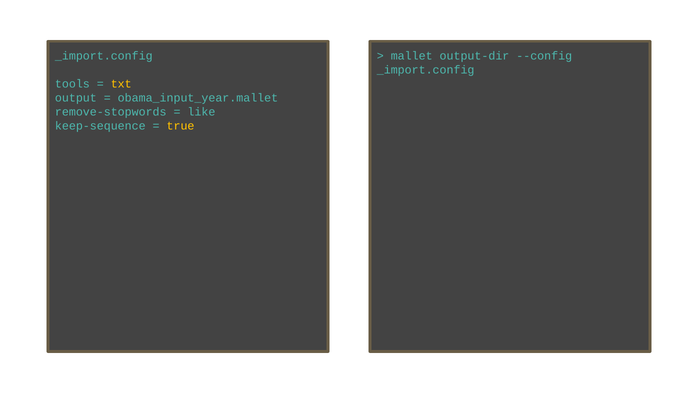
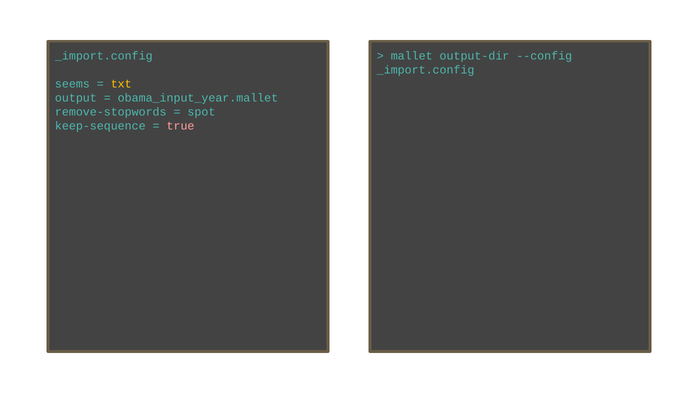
tools: tools -> seems
like: like -> spot
true colour: yellow -> pink
